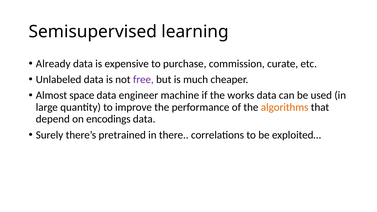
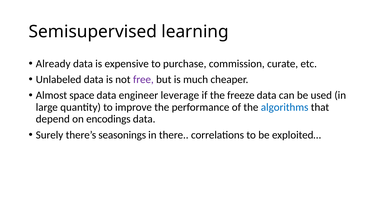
machine: machine -> leverage
works: works -> freeze
algorithms colour: orange -> blue
pretrained: pretrained -> seasonings
